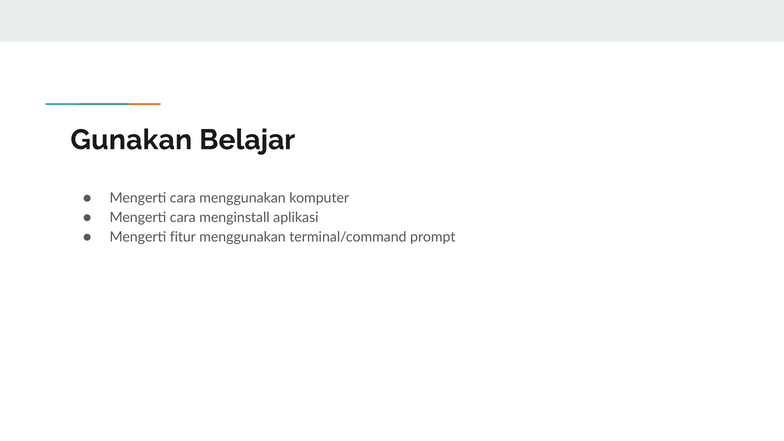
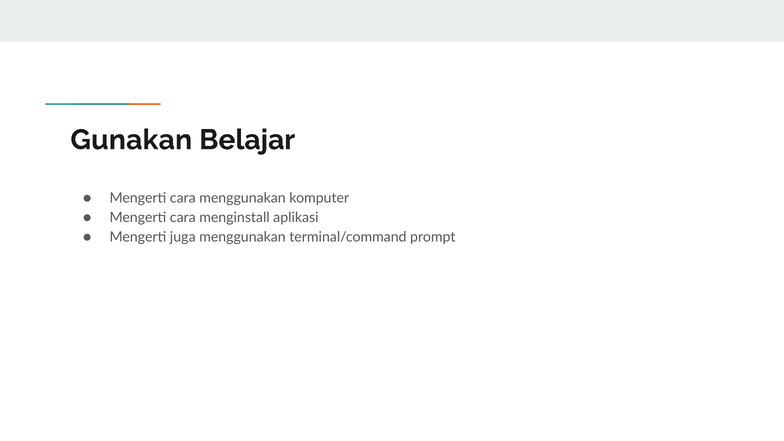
fitur: fitur -> juga
